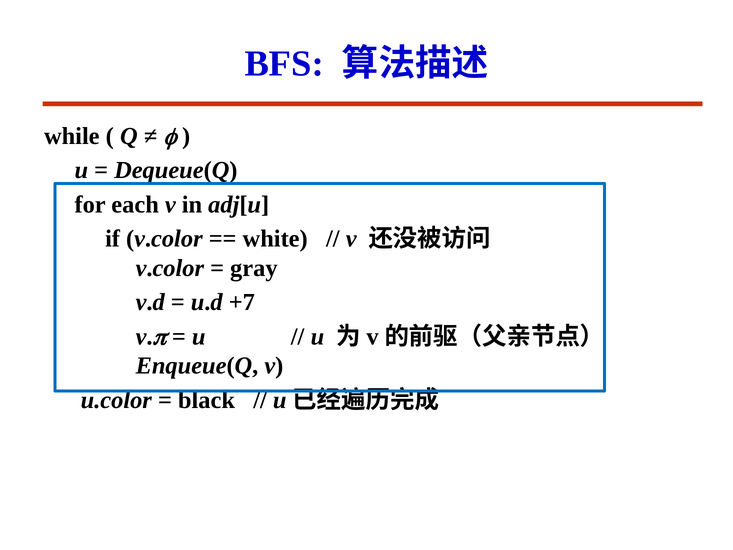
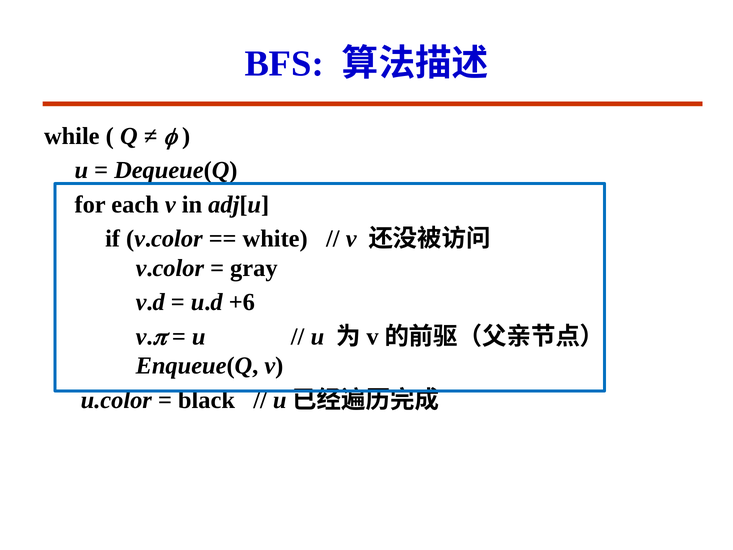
+7: +7 -> +6
